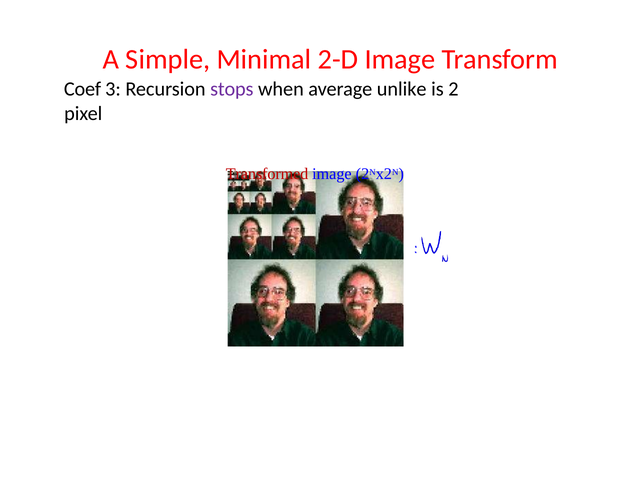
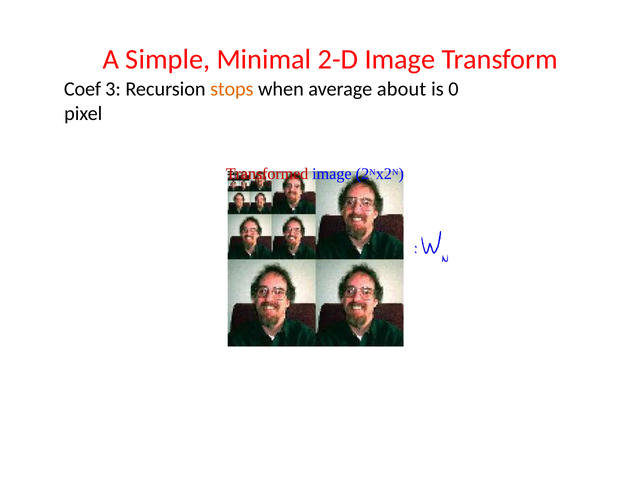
stops colour: purple -> orange
unlike: unlike -> about
is 2: 2 -> 0
